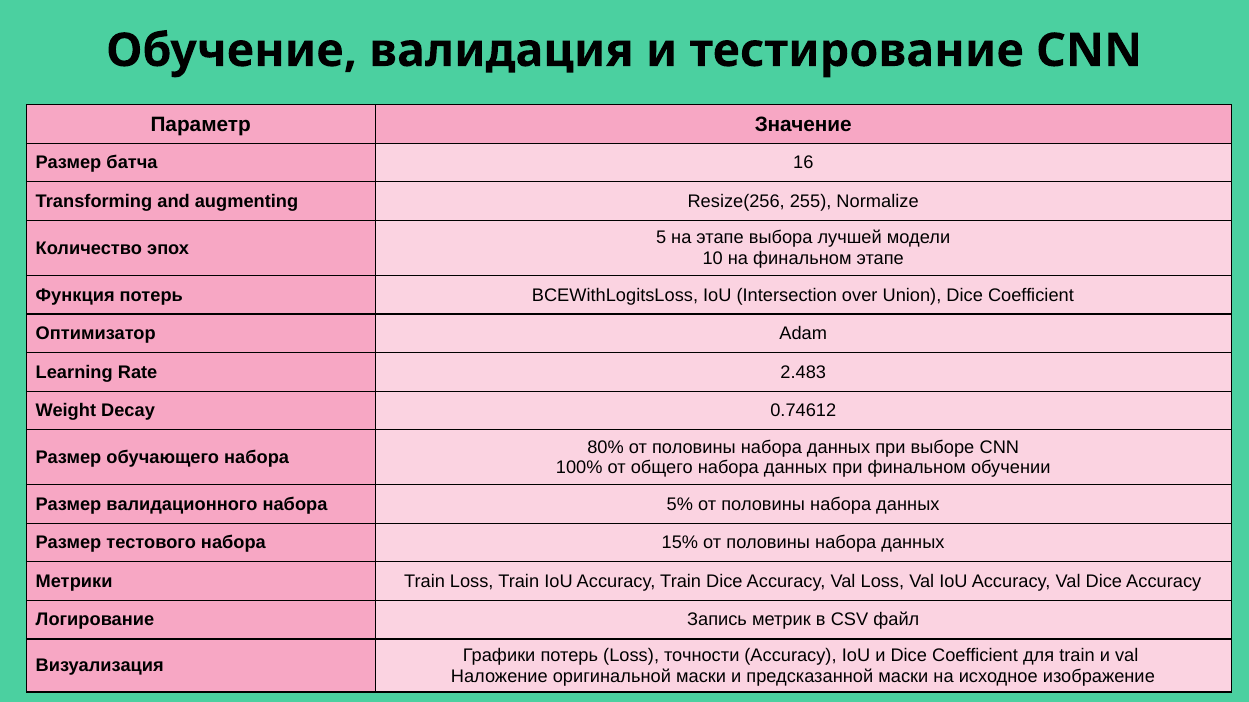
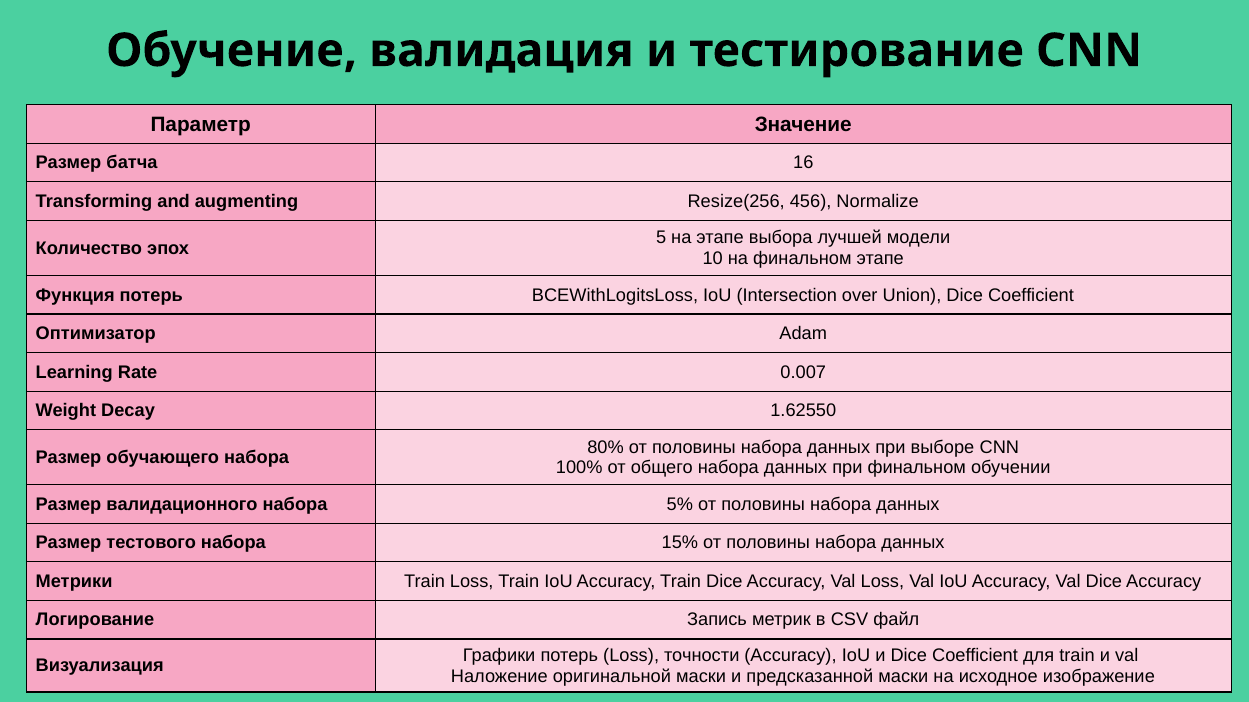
255: 255 -> 456
2.483: 2.483 -> 0.007
0.74612: 0.74612 -> 1.62550
